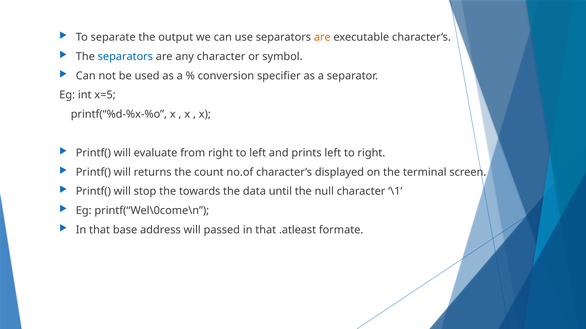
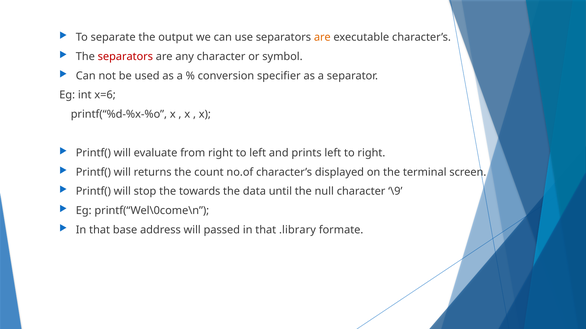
separators at (125, 57) colour: blue -> red
x=5: x=5 -> x=6
\1: \1 -> \9
.atleast: .atleast -> .library
